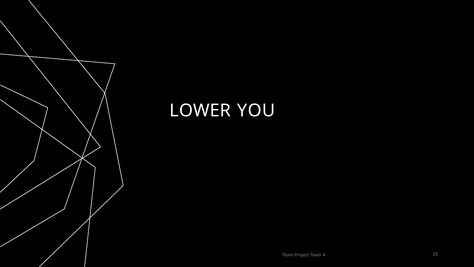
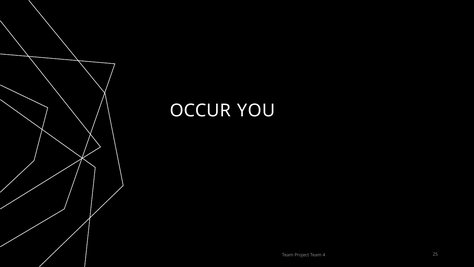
LOWER: LOWER -> OCCUR
